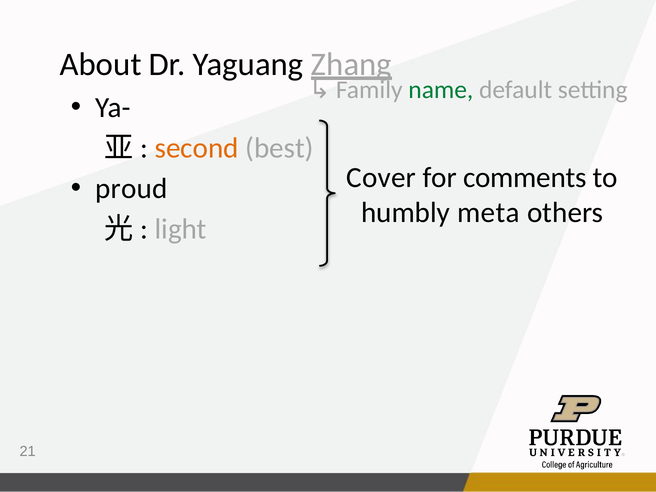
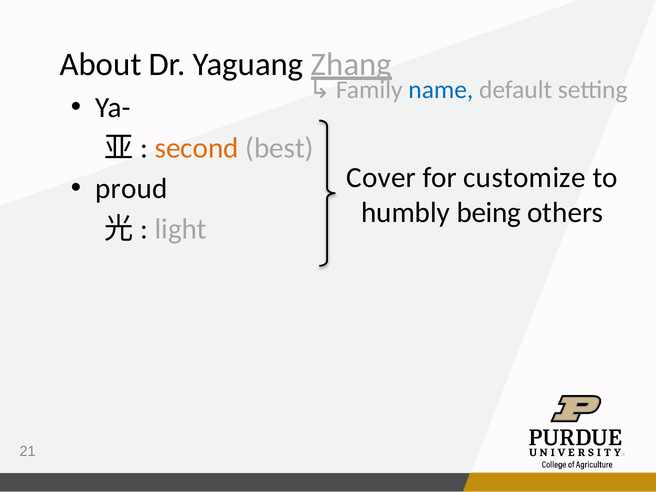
name colour: green -> blue
comments: comments -> customize
meta: meta -> being
